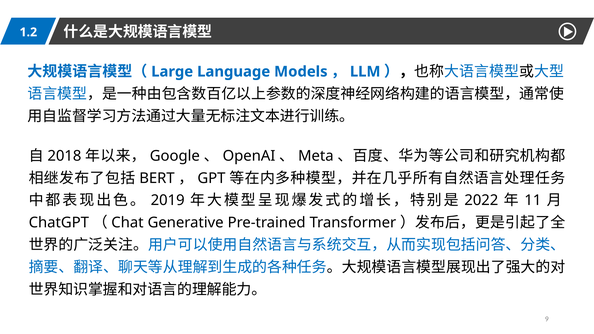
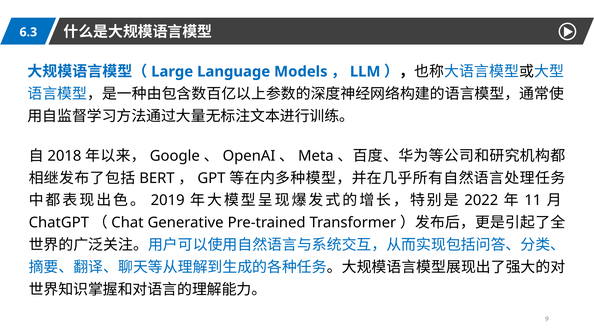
1.2: 1.2 -> 6.3
